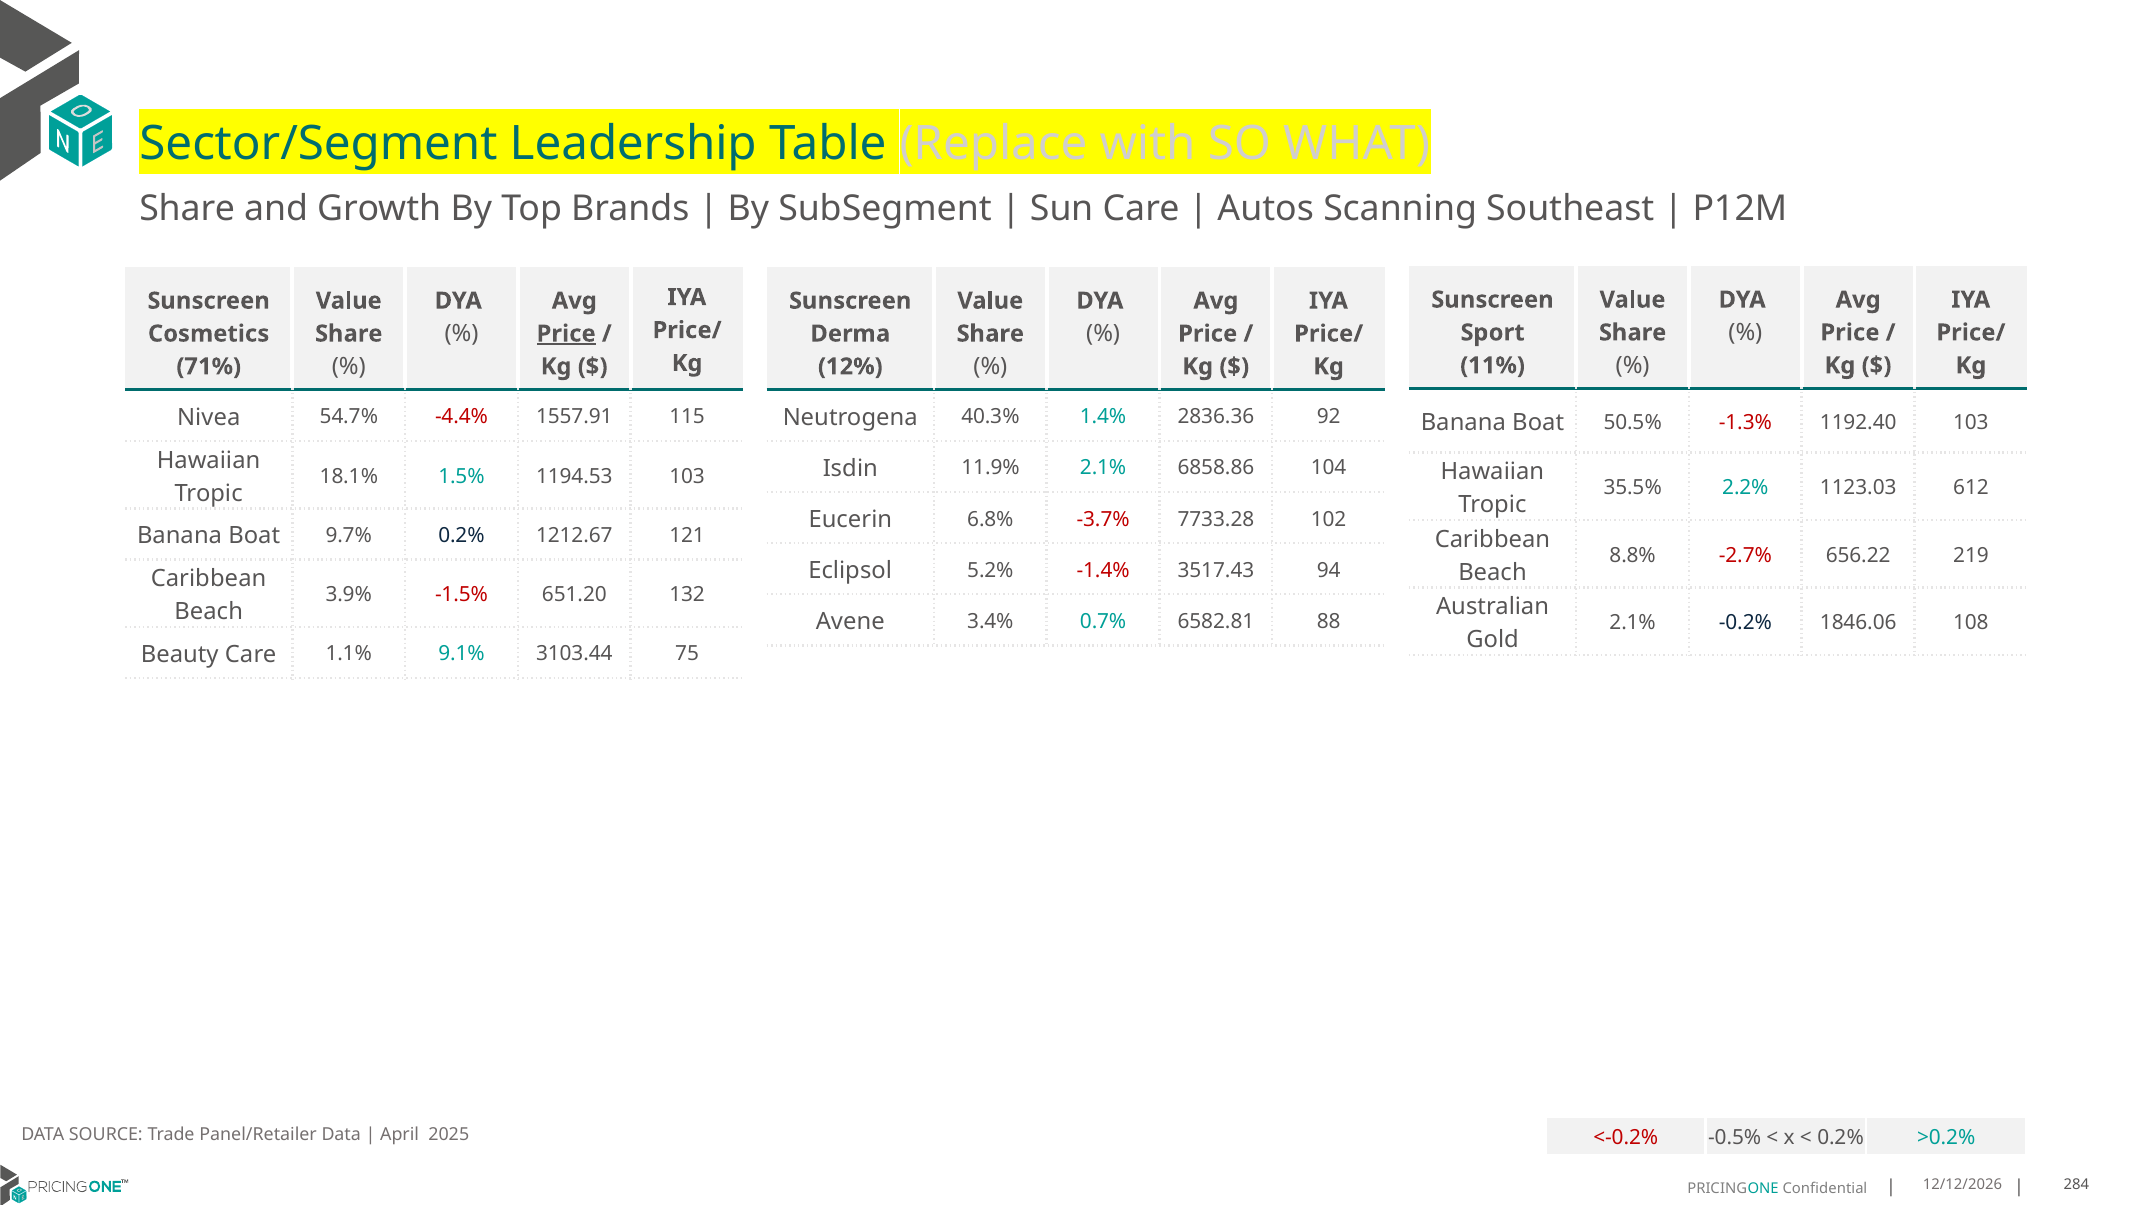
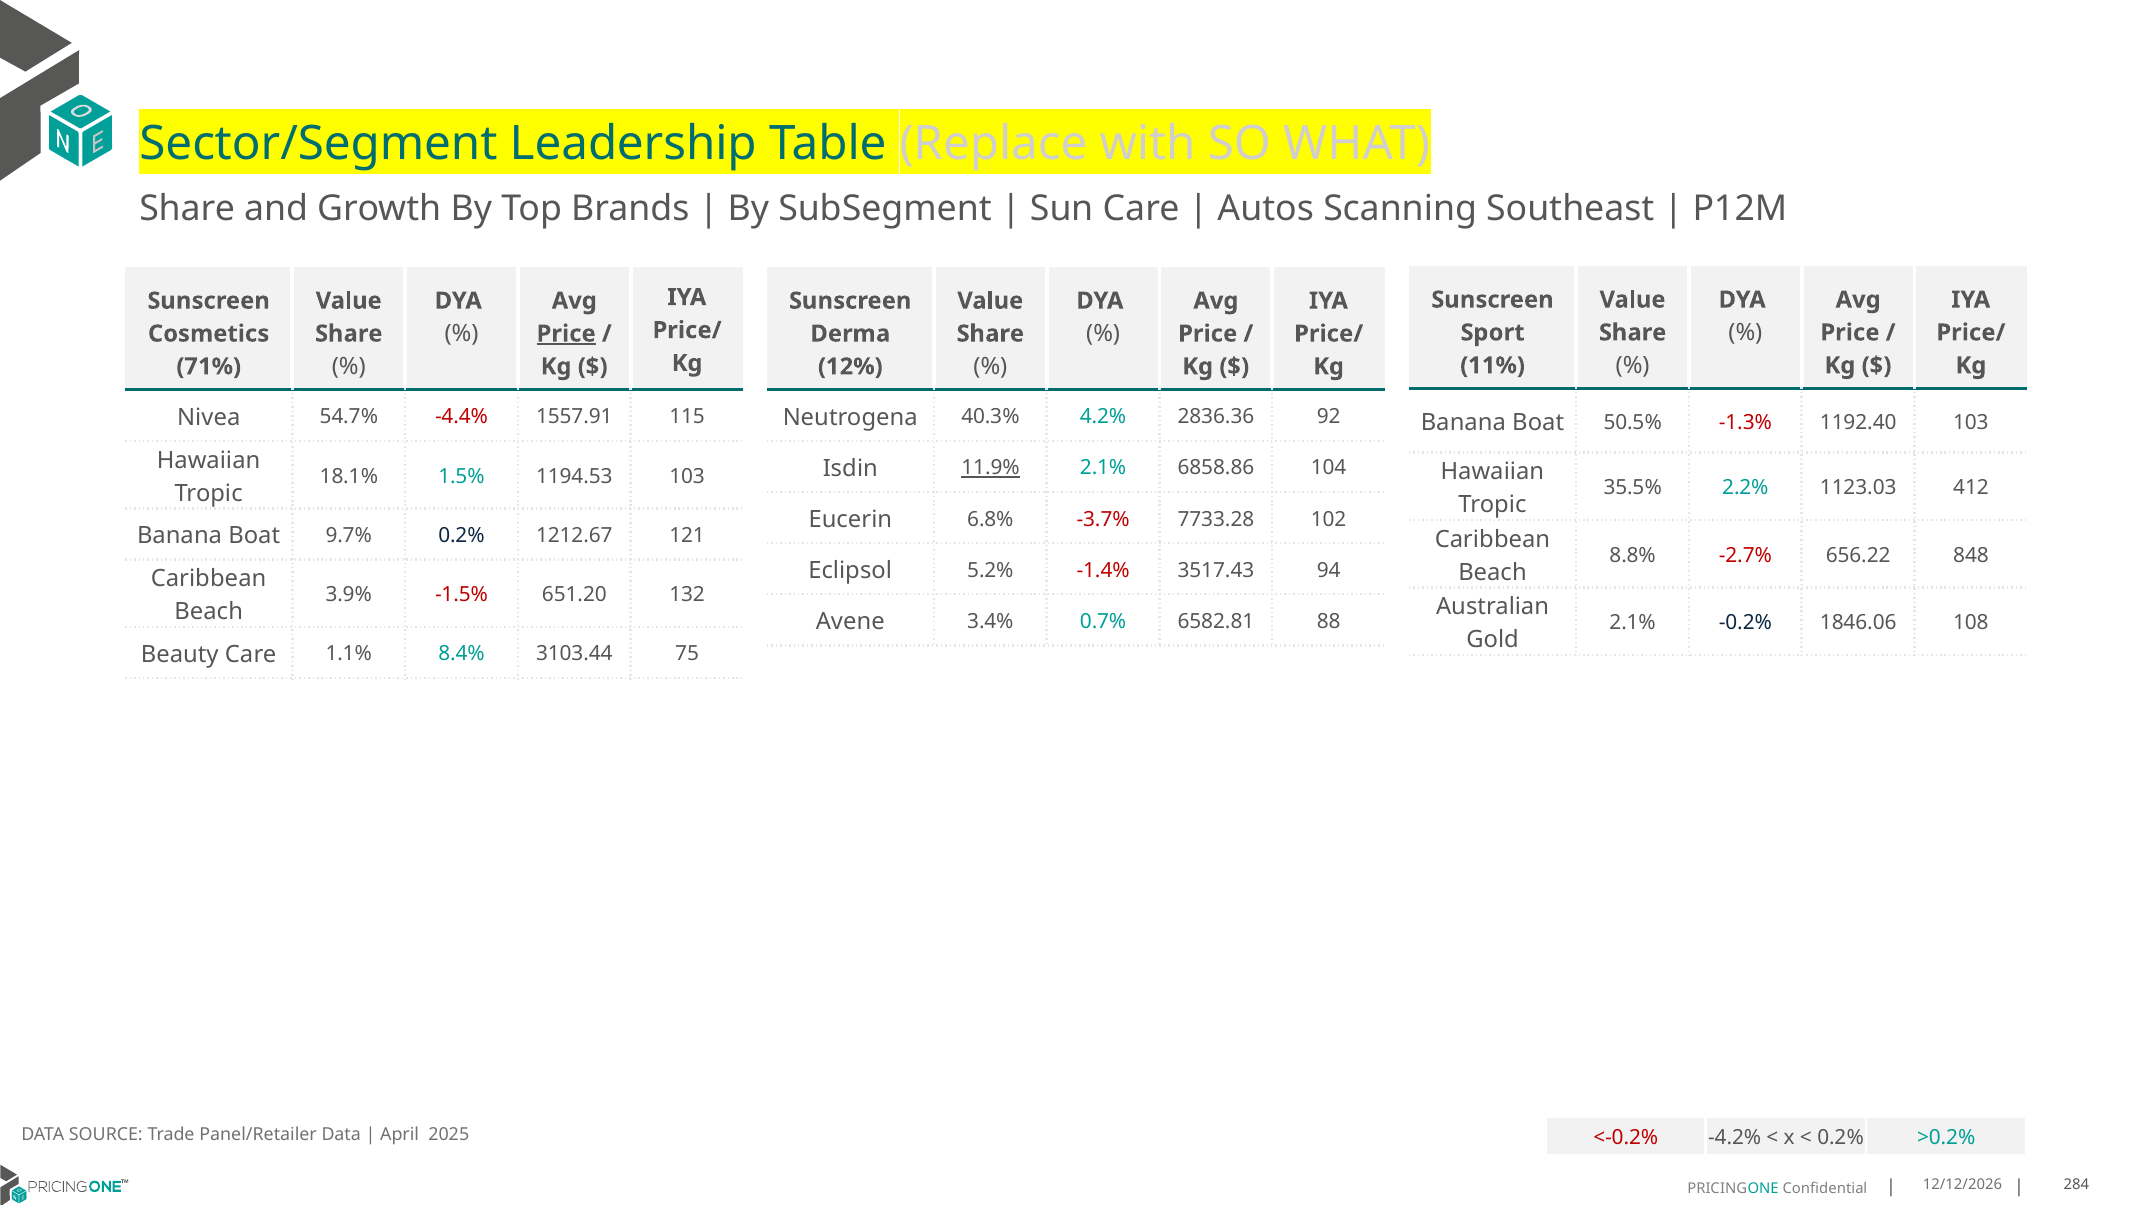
1.4%: 1.4% -> 4.2%
11.9% underline: none -> present
612: 612 -> 412
219: 219 -> 848
9.1%: 9.1% -> 8.4%
-0.5%: -0.5% -> -4.2%
